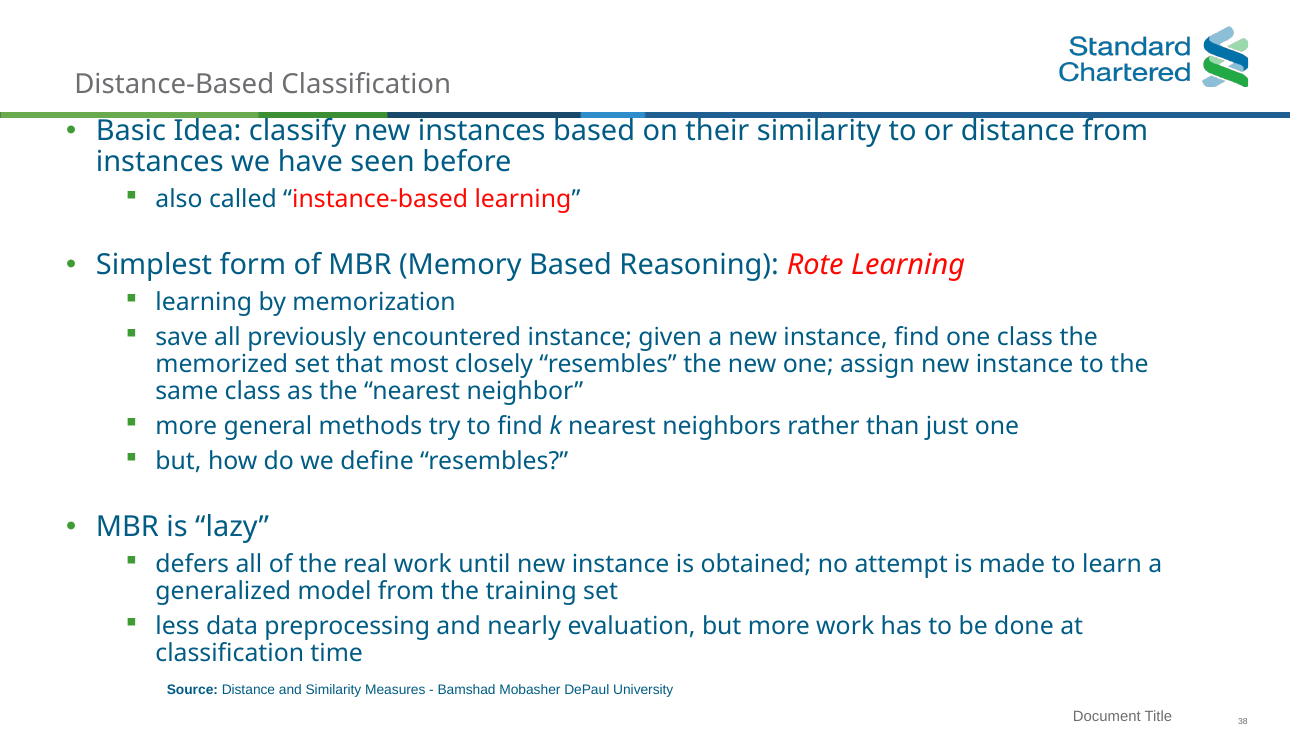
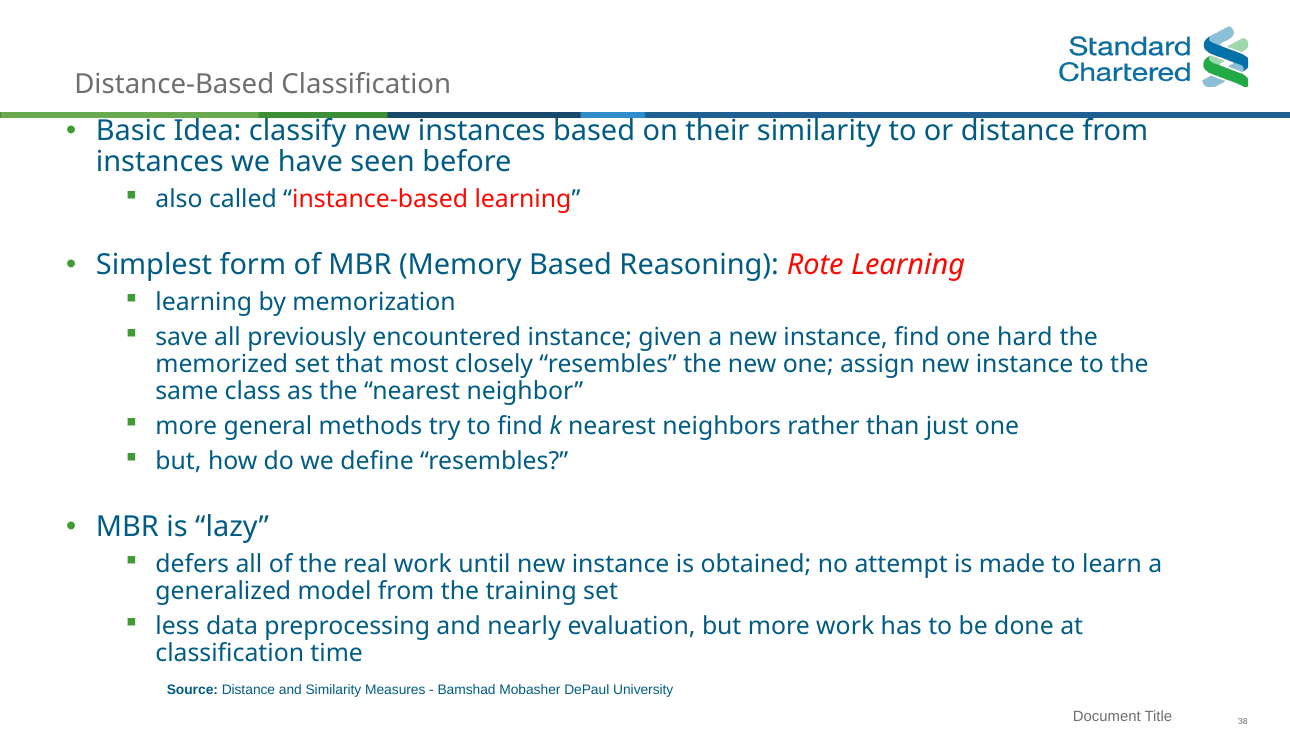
one class: class -> hard
